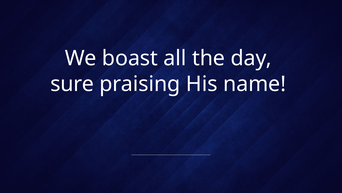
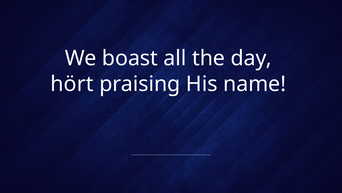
sure: sure -> hört
